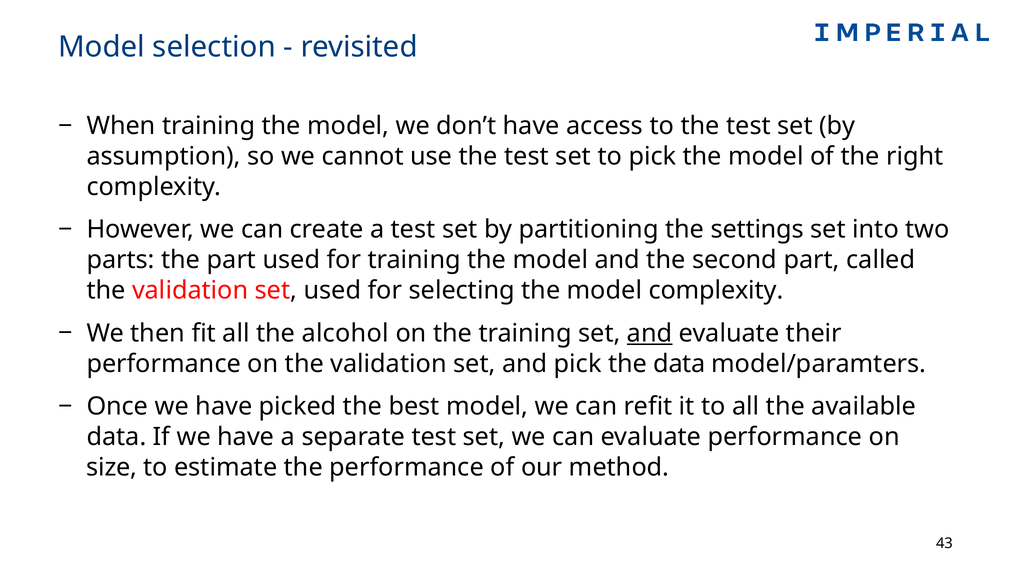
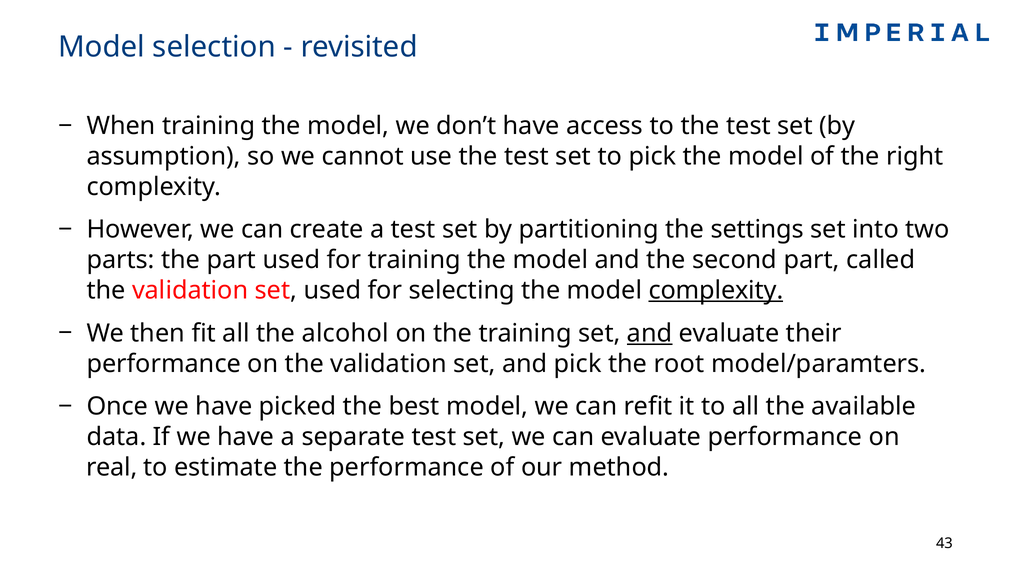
complexity at (716, 290) underline: none -> present
the data: data -> root
size: size -> real
